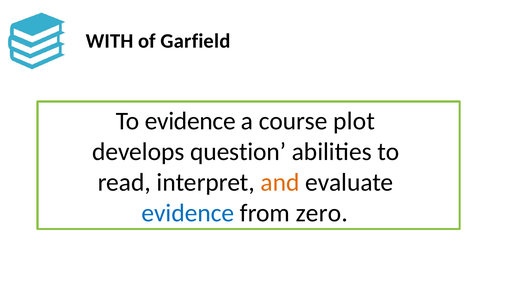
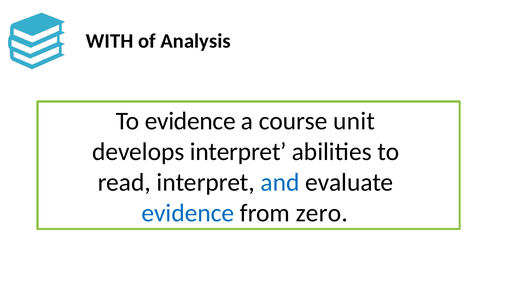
Garfield: Garfield -> Analysis
plot: plot -> unit
develops question: question -> interpret
and colour: orange -> blue
